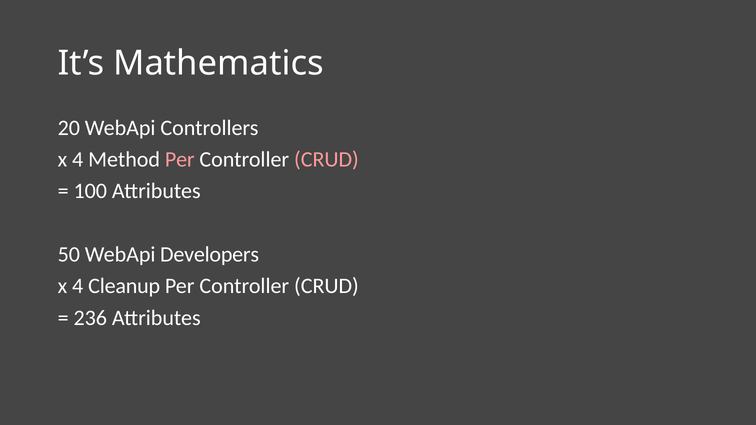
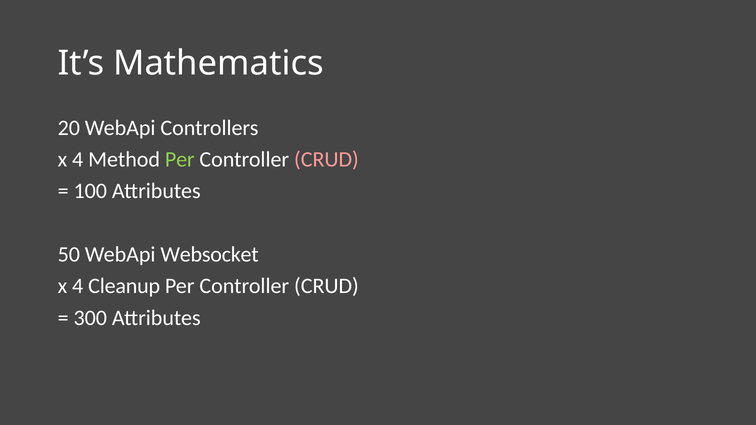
Per at (180, 160) colour: pink -> light green
Developers: Developers -> Websocket
236: 236 -> 300
